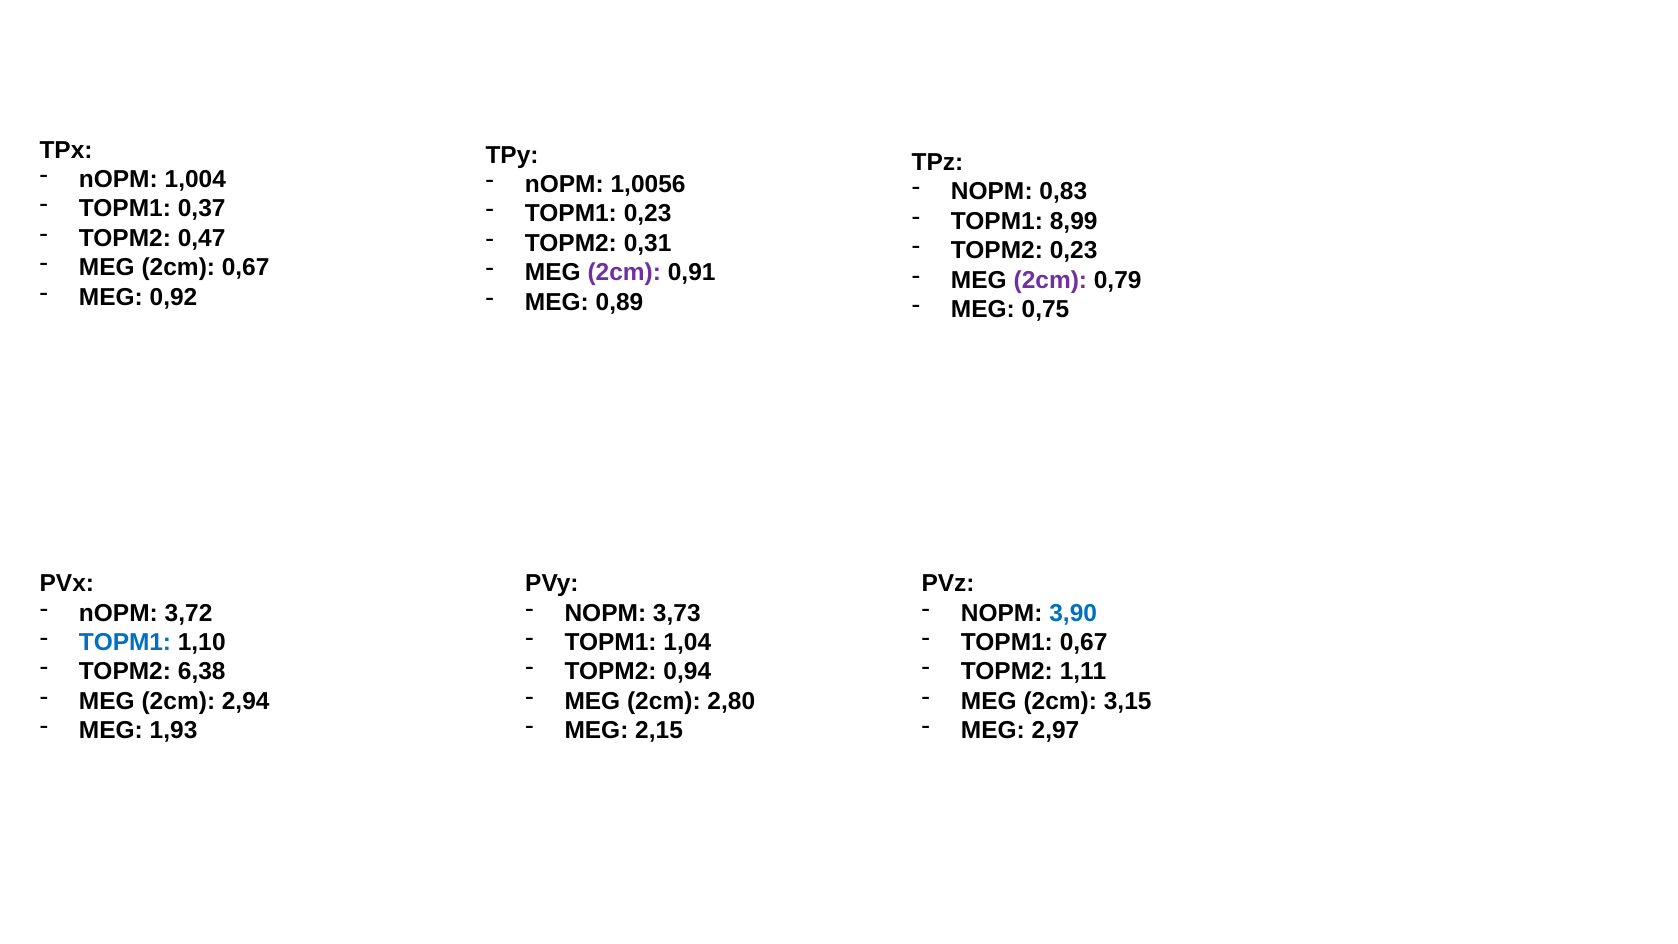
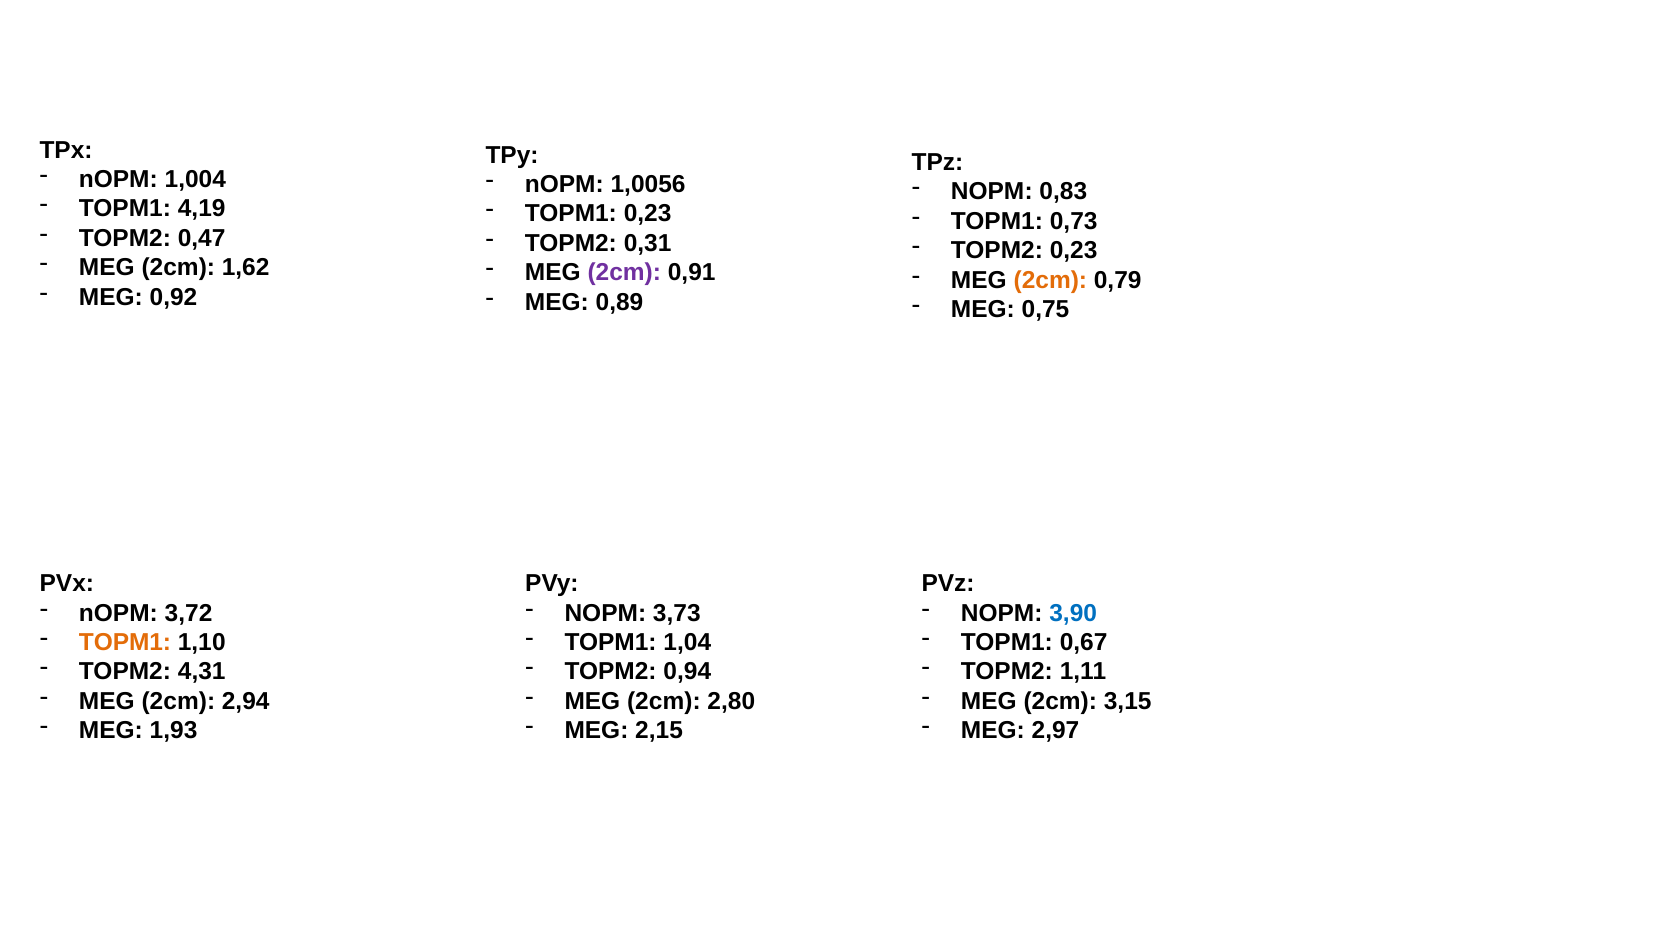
0,37: 0,37 -> 4,19
8,99: 8,99 -> 0,73
2cm 0,67: 0,67 -> 1,62
2cm at (1050, 280) colour: purple -> orange
TOPM1 at (125, 642) colour: blue -> orange
6,38: 6,38 -> 4,31
